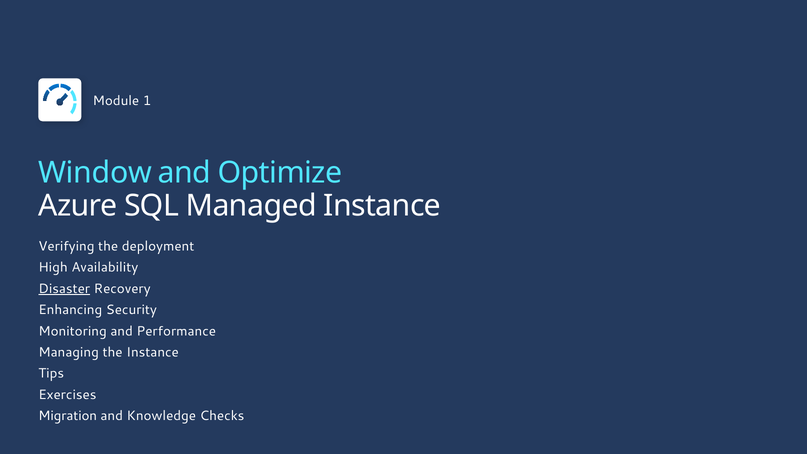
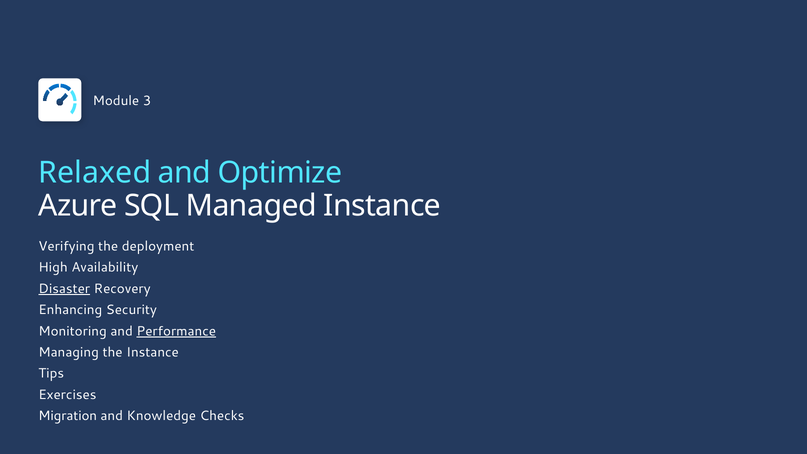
1: 1 -> 3
Window: Window -> Relaxed
Performance underline: none -> present
